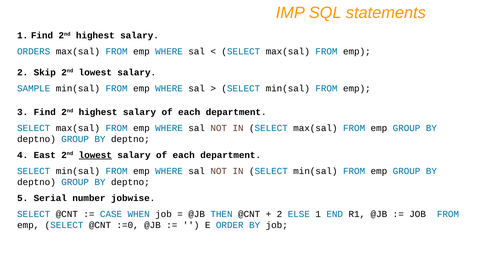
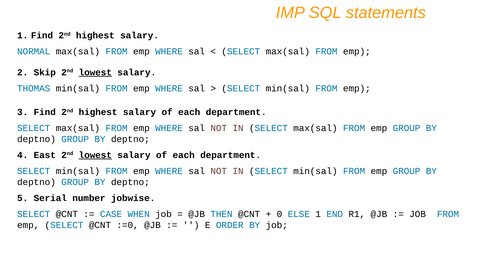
ORDERS: ORDERS -> NORMAL
lowest at (95, 72) underline: none -> present
SAMPLE: SAMPLE -> THOMAS
2 at (279, 214): 2 -> 0
